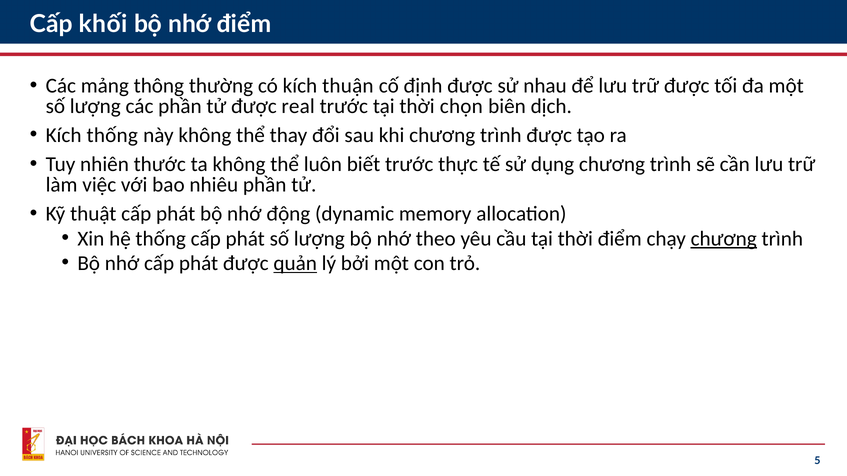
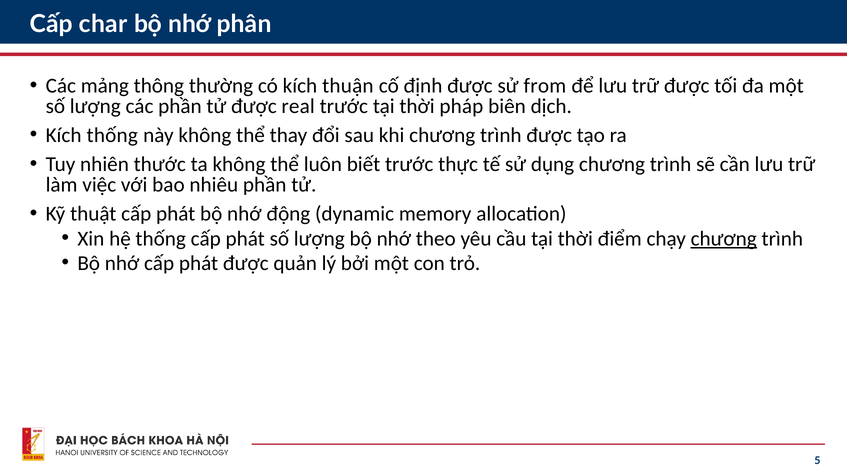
khối: khối -> char
nhớ điểm: điểm -> phân
nhau: nhau -> from
chọn: chọn -> pháp
quản underline: present -> none
